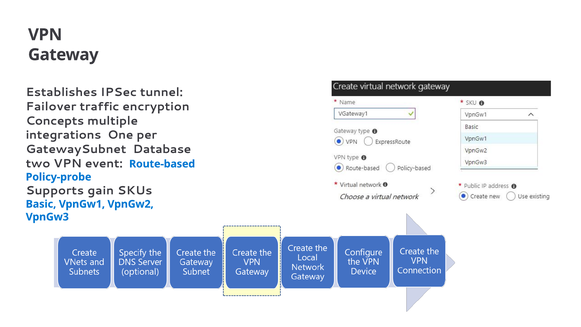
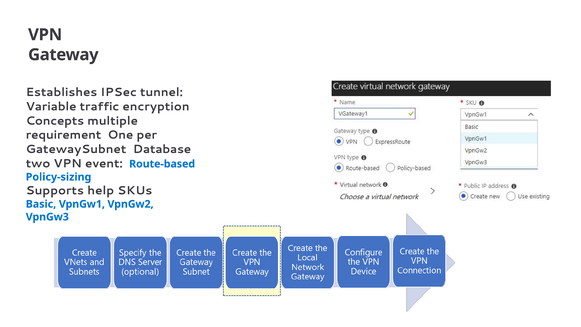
Failover: Failover -> Variable
integrations: integrations -> requirement
Policy-probe: Policy-probe -> Policy-sizing
gain: gain -> help
